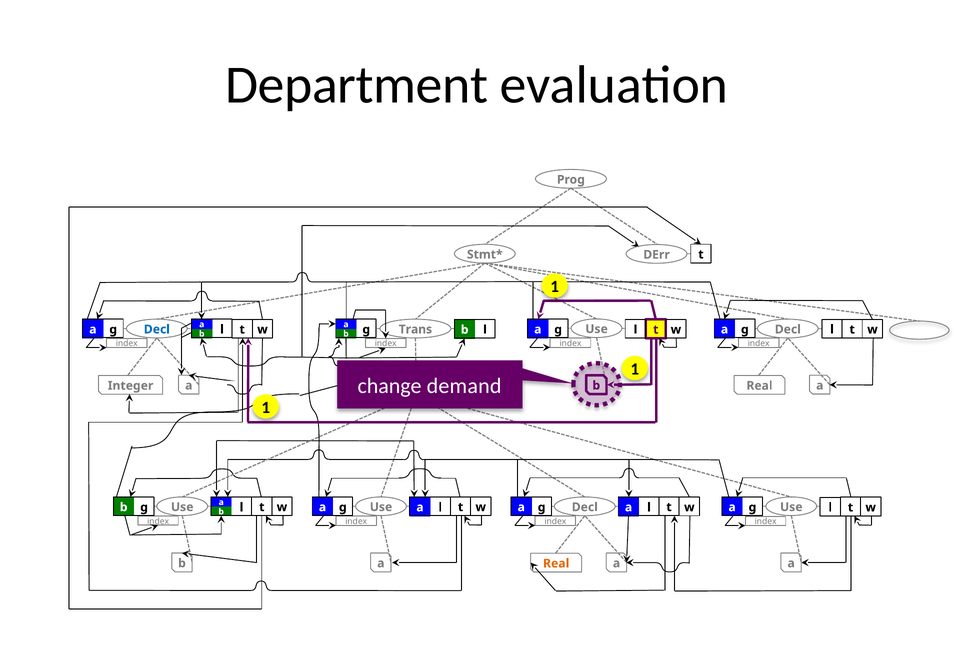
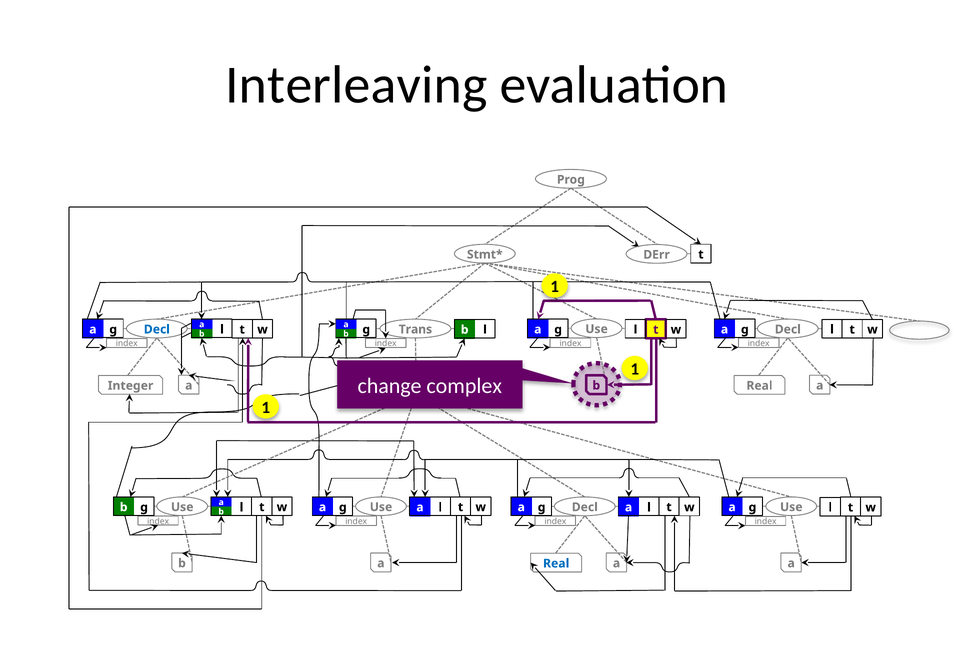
Department: Department -> Interleaving
demand: demand -> complex
Real at (556, 564) colour: orange -> blue
